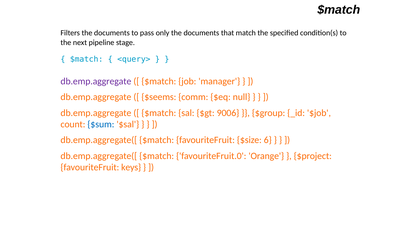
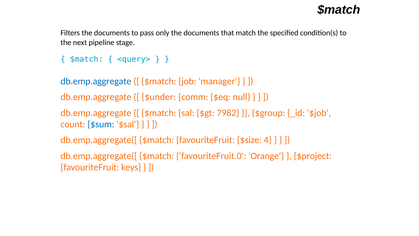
db.emp.aggregate at (96, 81) colour: purple -> blue
$seems: $seems -> $under
9006: 9006 -> 7982
6: 6 -> 4
